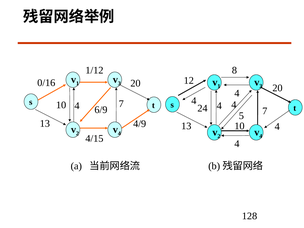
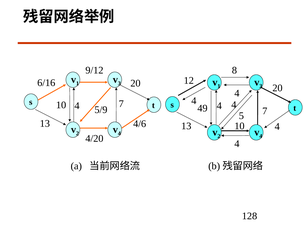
1/12: 1/12 -> 9/12
0/16: 0/16 -> 6/16
24: 24 -> 49
6/9: 6/9 -> 5/9
4/9: 4/9 -> 4/6
4/15: 4/15 -> 4/20
